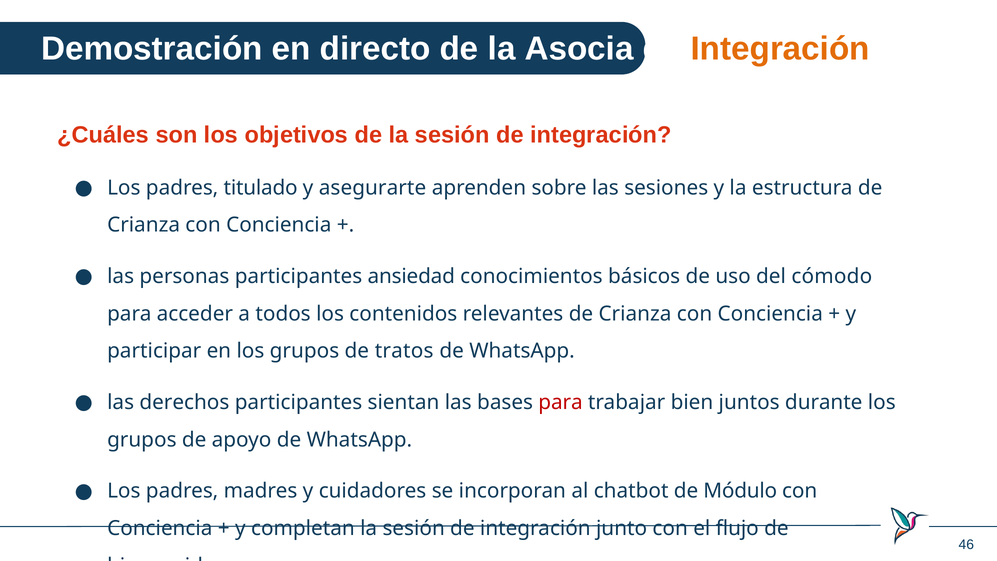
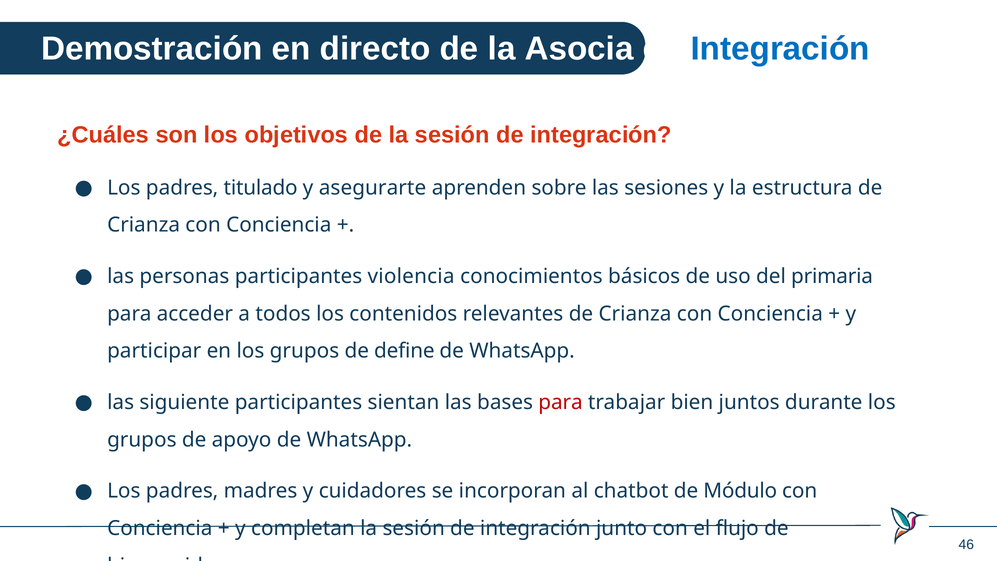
Integración at (780, 49) colour: orange -> blue
ansiedad: ansiedad -> violencia
cómodo: cómodo -> primaria
tratos: tratos -> define
derechos: derechos -> siguiente
